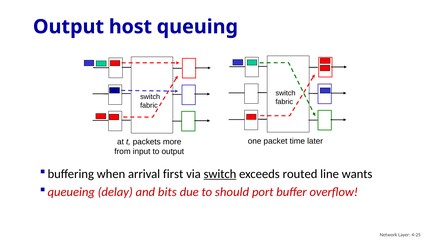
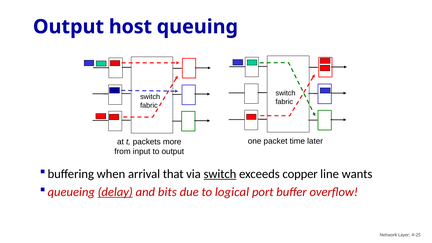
first: first -> that
routed: routed -> copper
delay underline: none -> present
should: should -> logical
